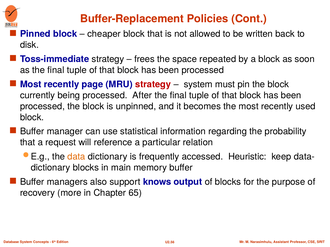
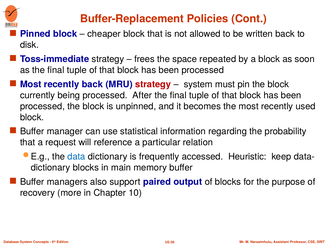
recently page: page -> back
data colour: orange -> blue
knows: knows -> paired
65: 65 -> 10
